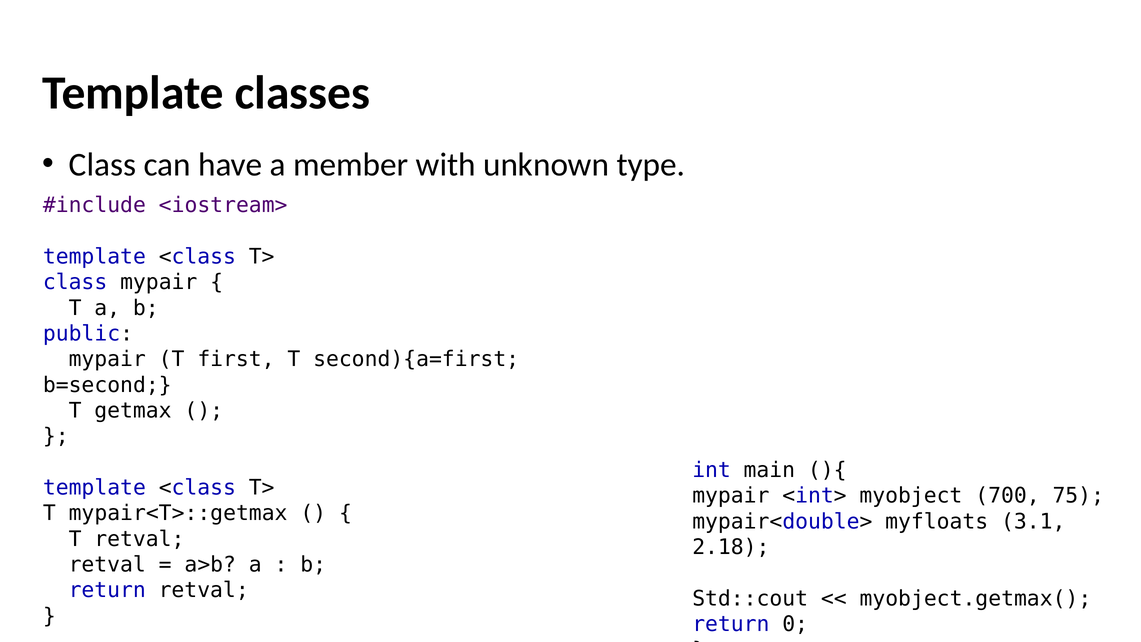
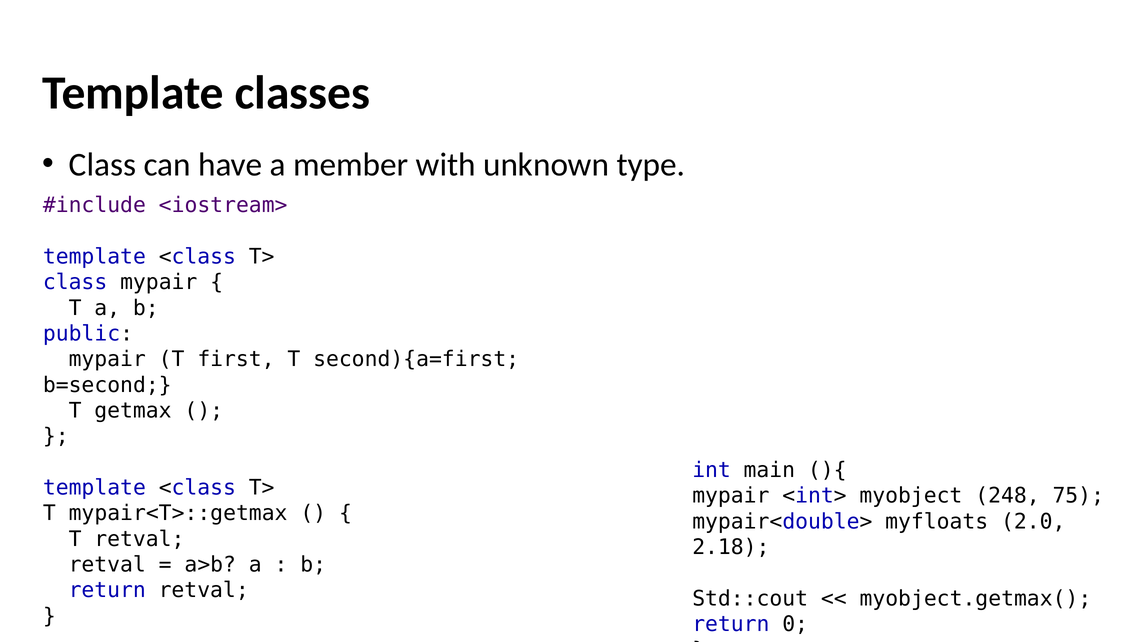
700: 700 -> 248
3.1: 3.1 -> 2.0
